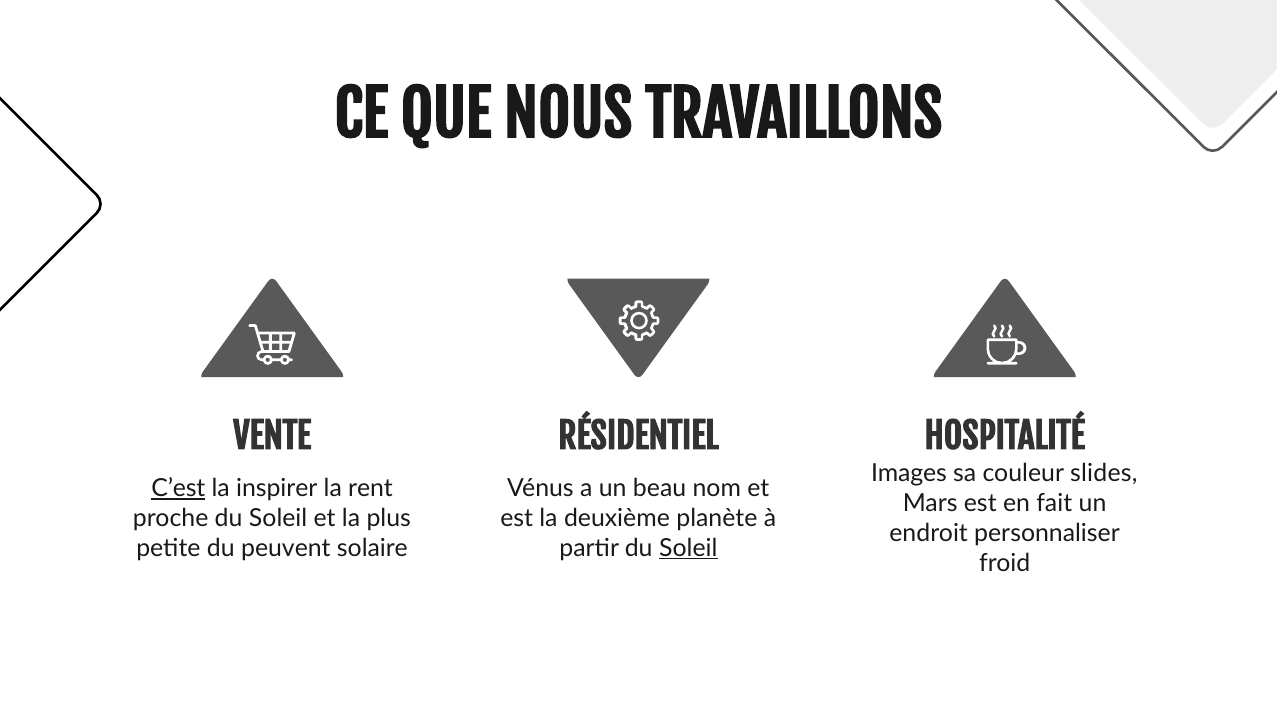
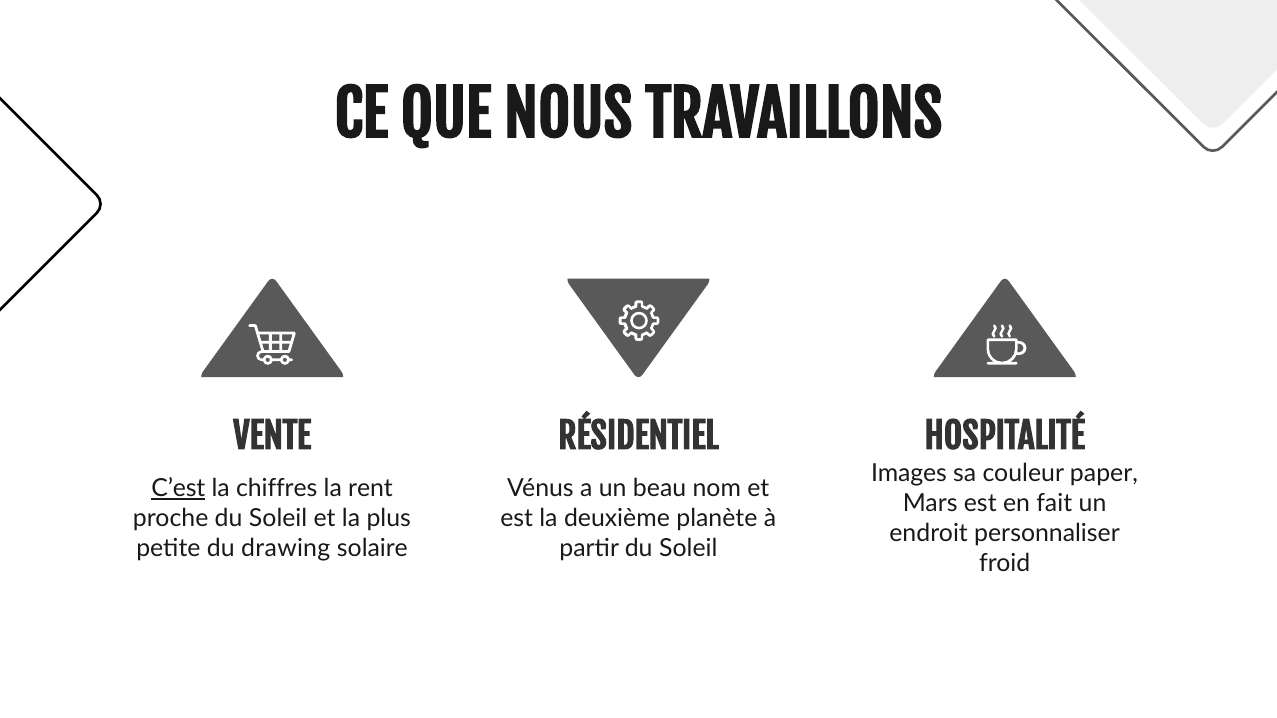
slides: slides -> paper
inspirer: inspirer -> chiffres
peuvent: peuvent -> drawing
Soleil at (688, 548) underline: present -> none
